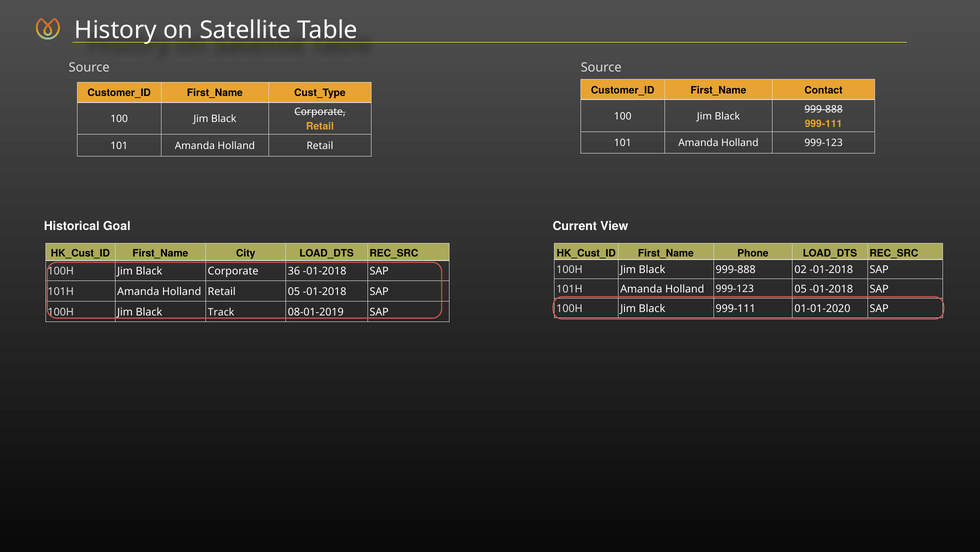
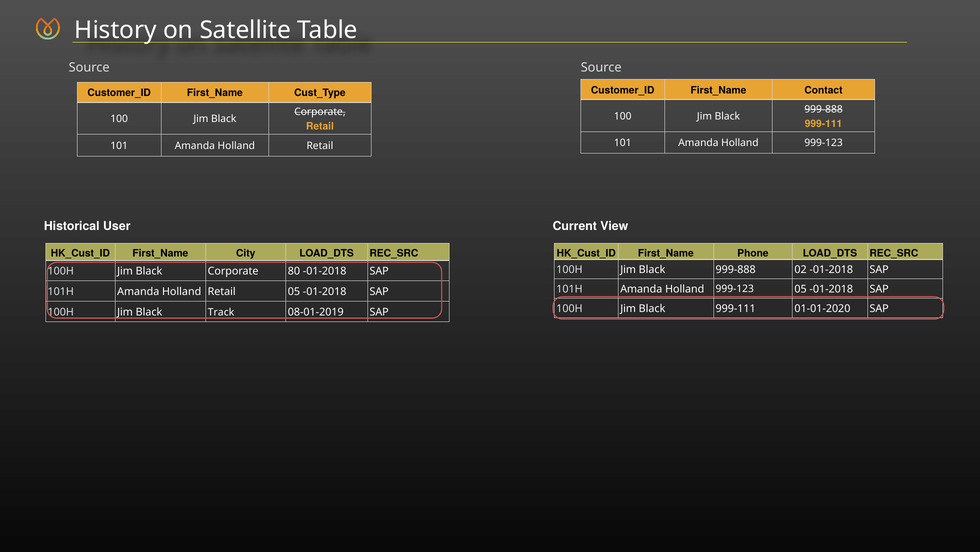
Goal: Goal -> User
36: 36 -> 80
